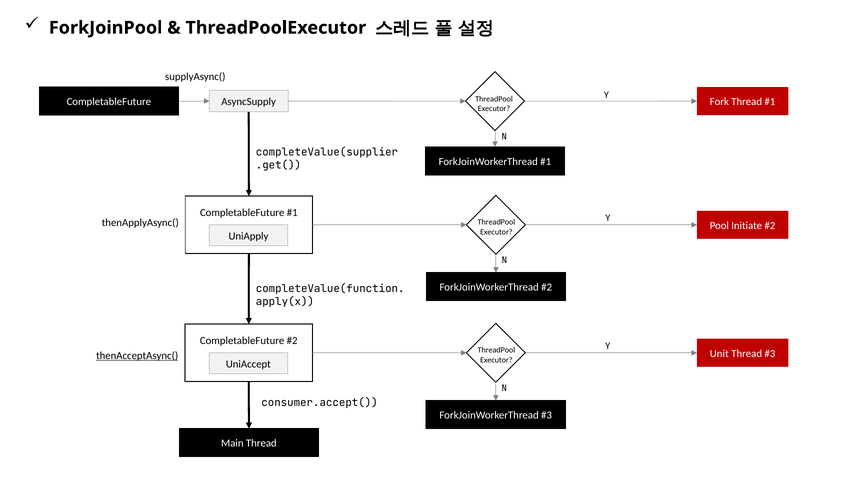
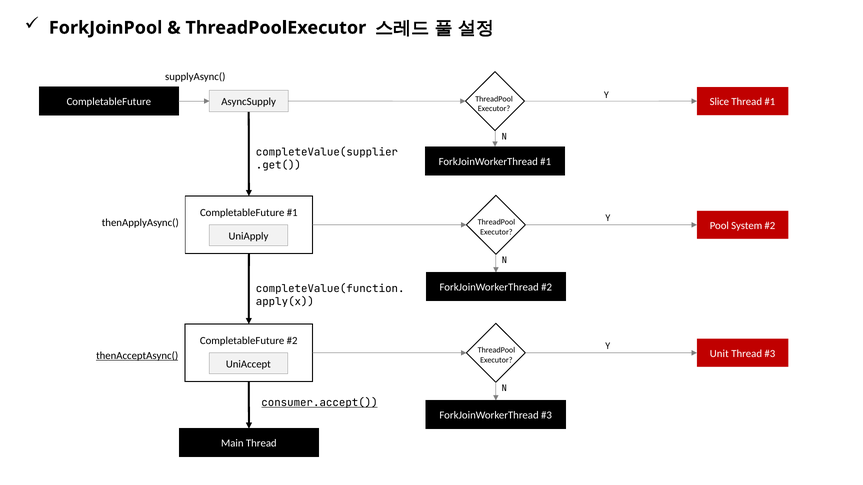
Fork: Fork -> Slice
Initiate: Initiate -> System
consumer.accept( underline: none -> present
